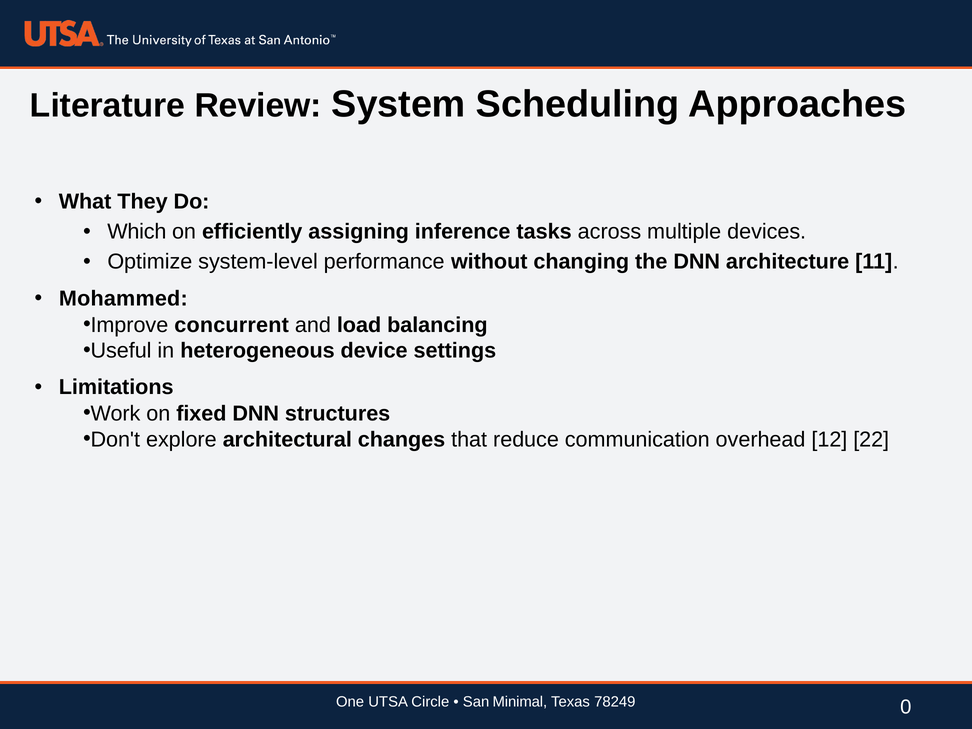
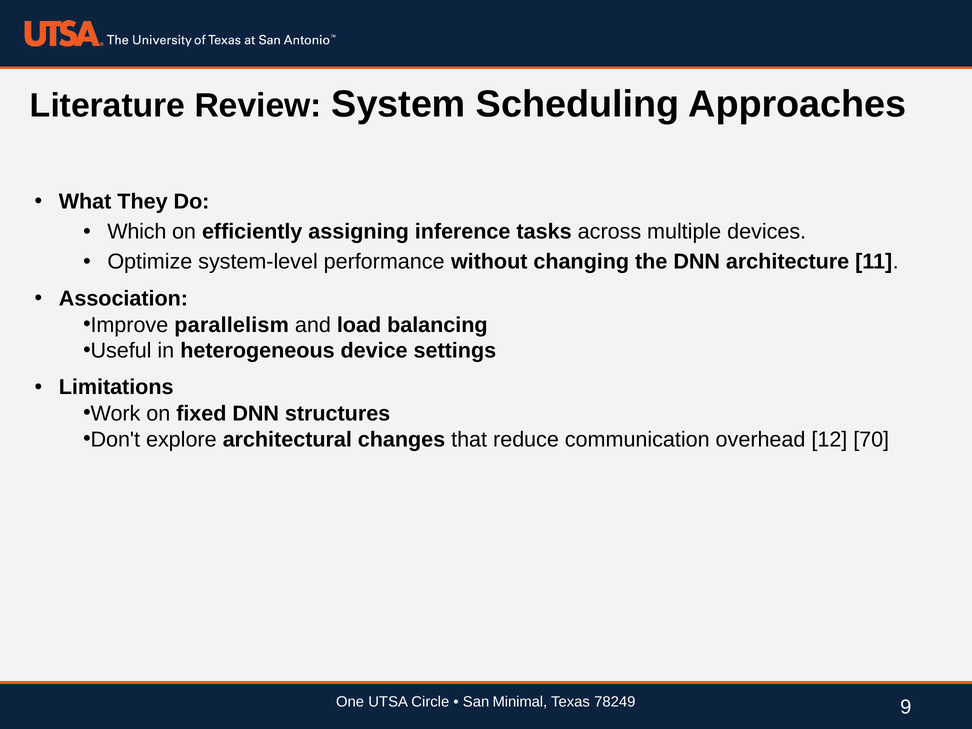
Mohammed: Mohammed -> Association
concurrent: concurrent -> parallelism
22: 22 -> 70
0: 0 -> 9
